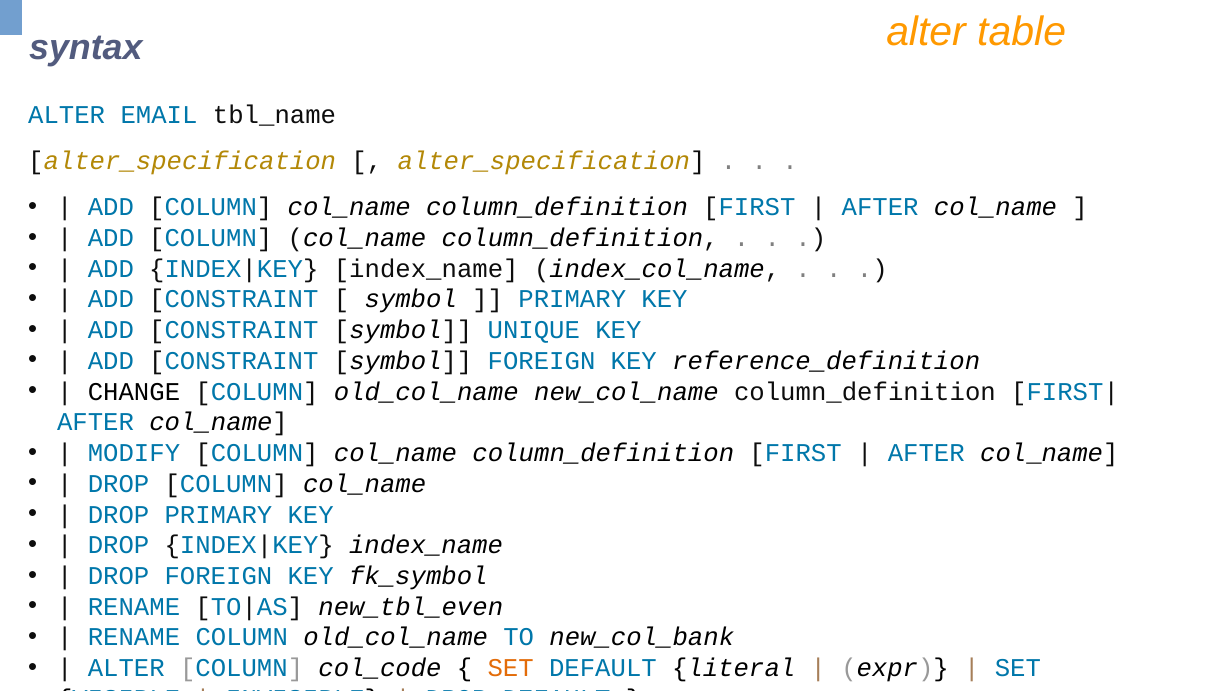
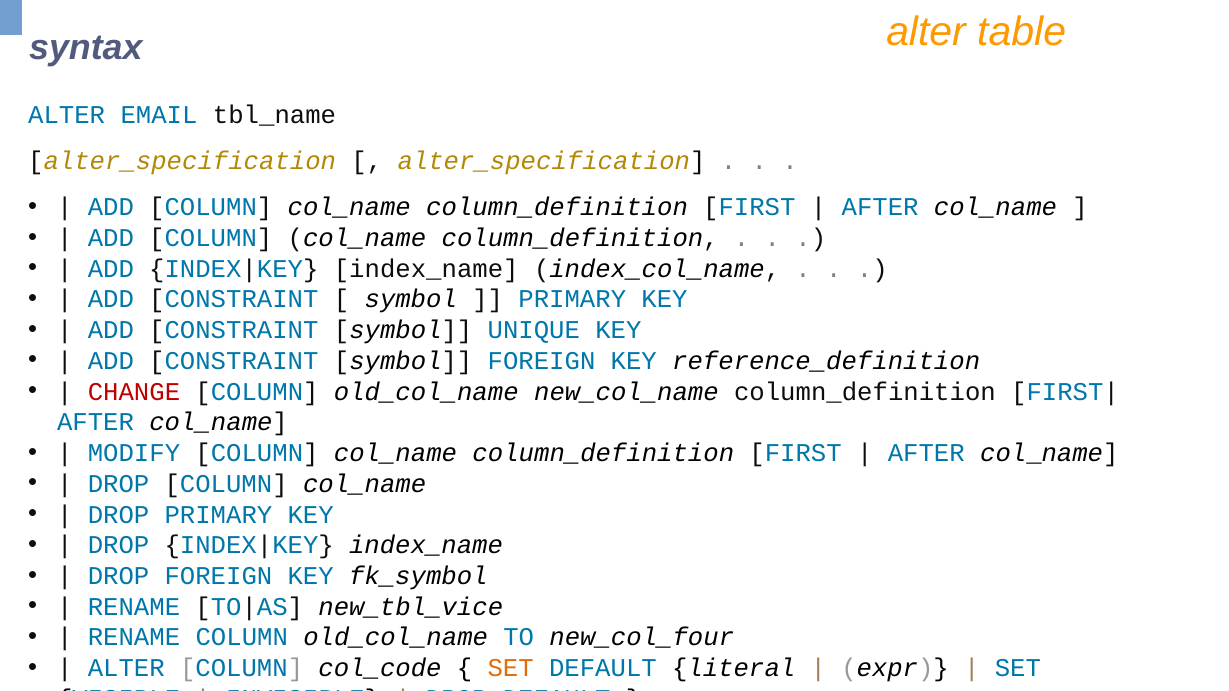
CHANGE colour: black -> red
new_tbl_even: new_tbl_even -> new_tbl_vice
new_col_bank: new_col_bank -> new_col_four
